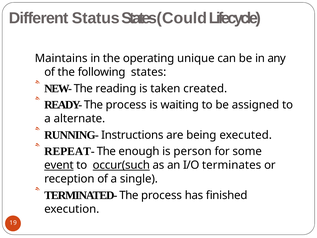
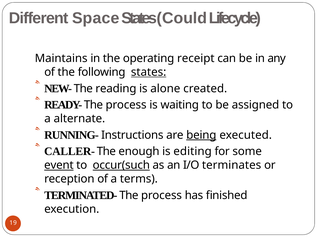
Status: Status -> Space
unique: unique -> receipt
states at (149, 72) underline: none -> present
taken: taken -> alone
being underline: none -> present
REPEAT-: REPEAT- -> CALLER-
person: person -> editing
single: single -> terms
